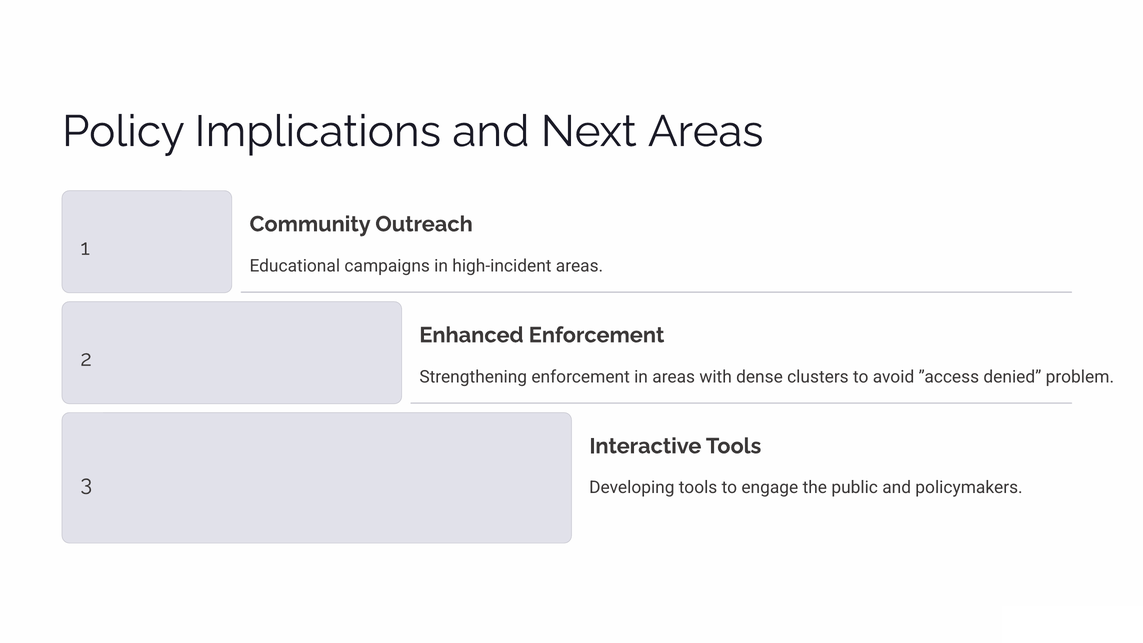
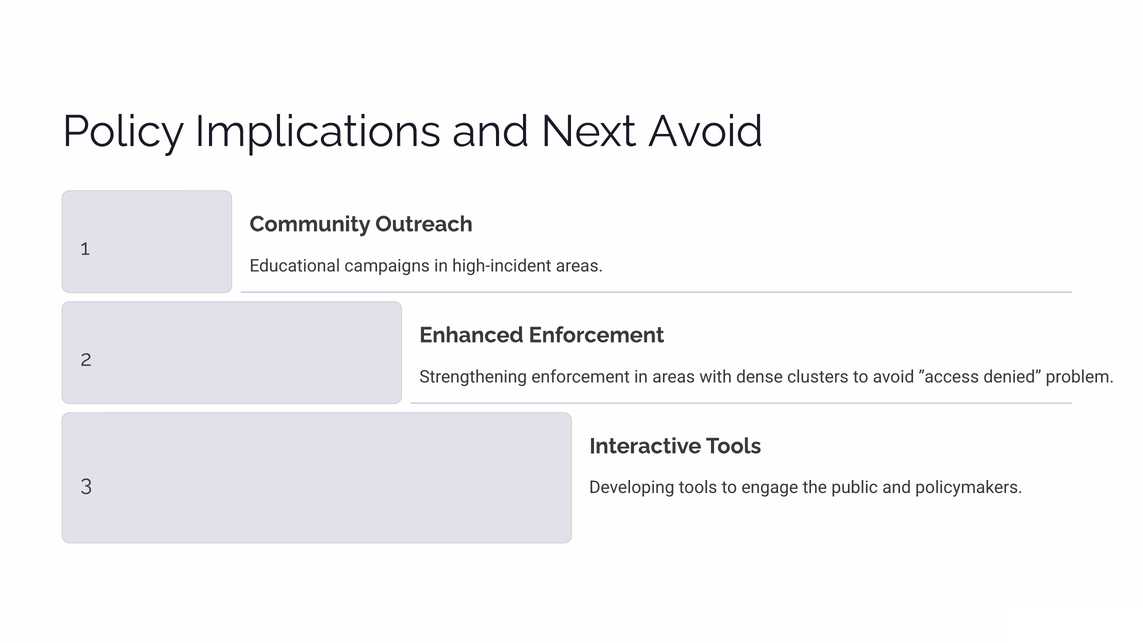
Next Areas: Areas -> Avoid
